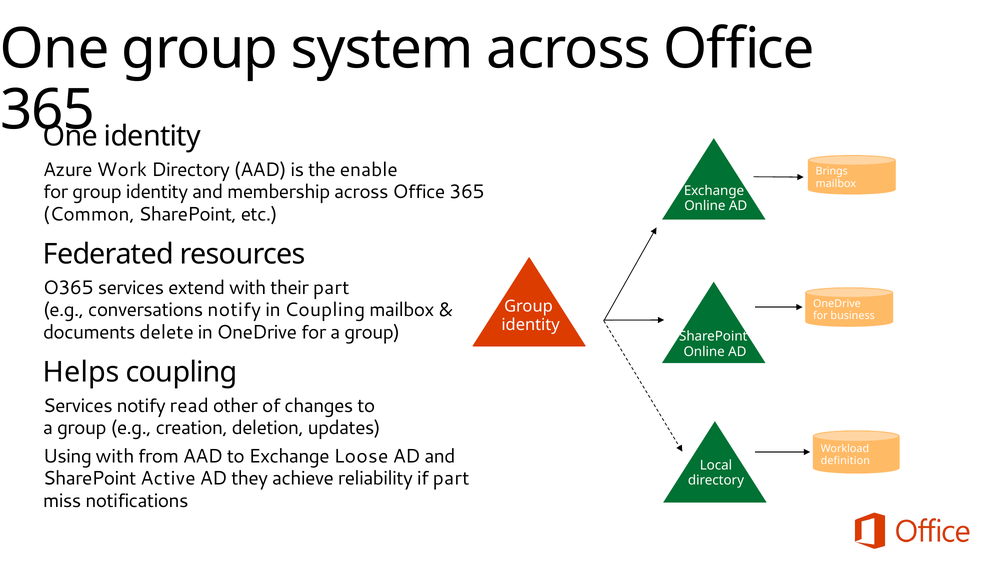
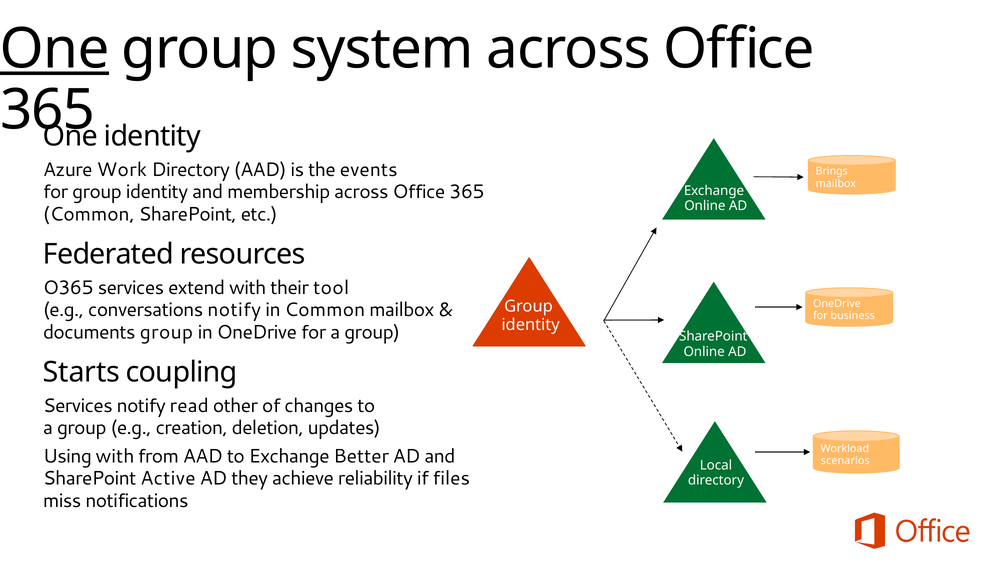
One at (55, 49) underline: none -> present
enable: enable -> events
their part: part -> tool
in Coupling: Coupling -> Common
documents delete: delete -> group
Helps: Helps -> Starts
Loose: Loose -> Better
definition at (845, 460): definition -> scenarios
if part: part -> files
